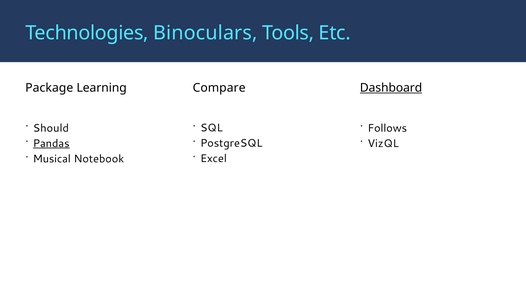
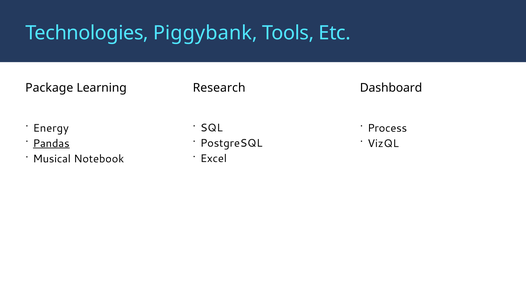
Binoculars: Binoculars -> Piggybank
Compare: Compare -> Research
Dashboard underline: present -> none
Should: Should -> Energy
Follows: Follows -> Process
